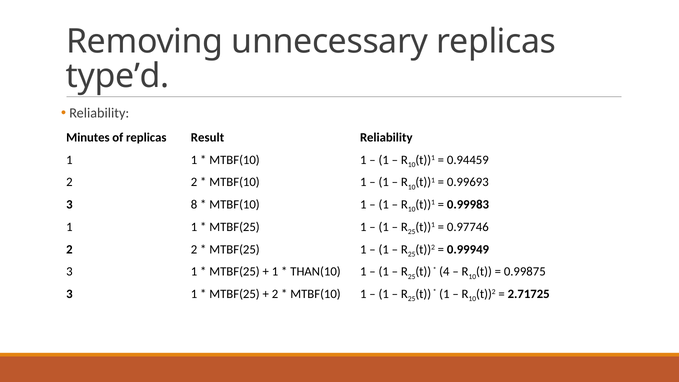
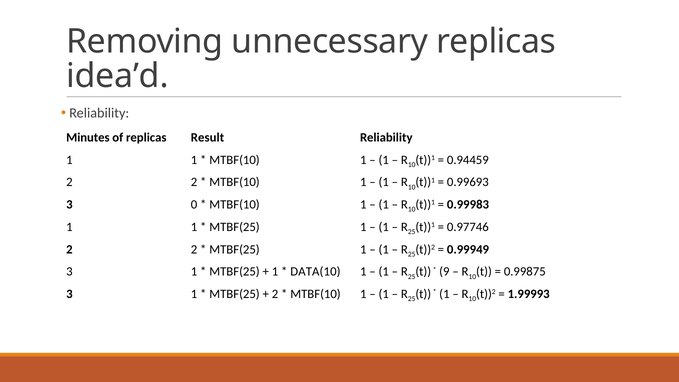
type’d: type’d -> idea’d
8: 8 -> 0
THAN(10: THAN(10 -> DATA(10
4: 4 -> 9
2.71725: 2.71725 -> 1.99993
